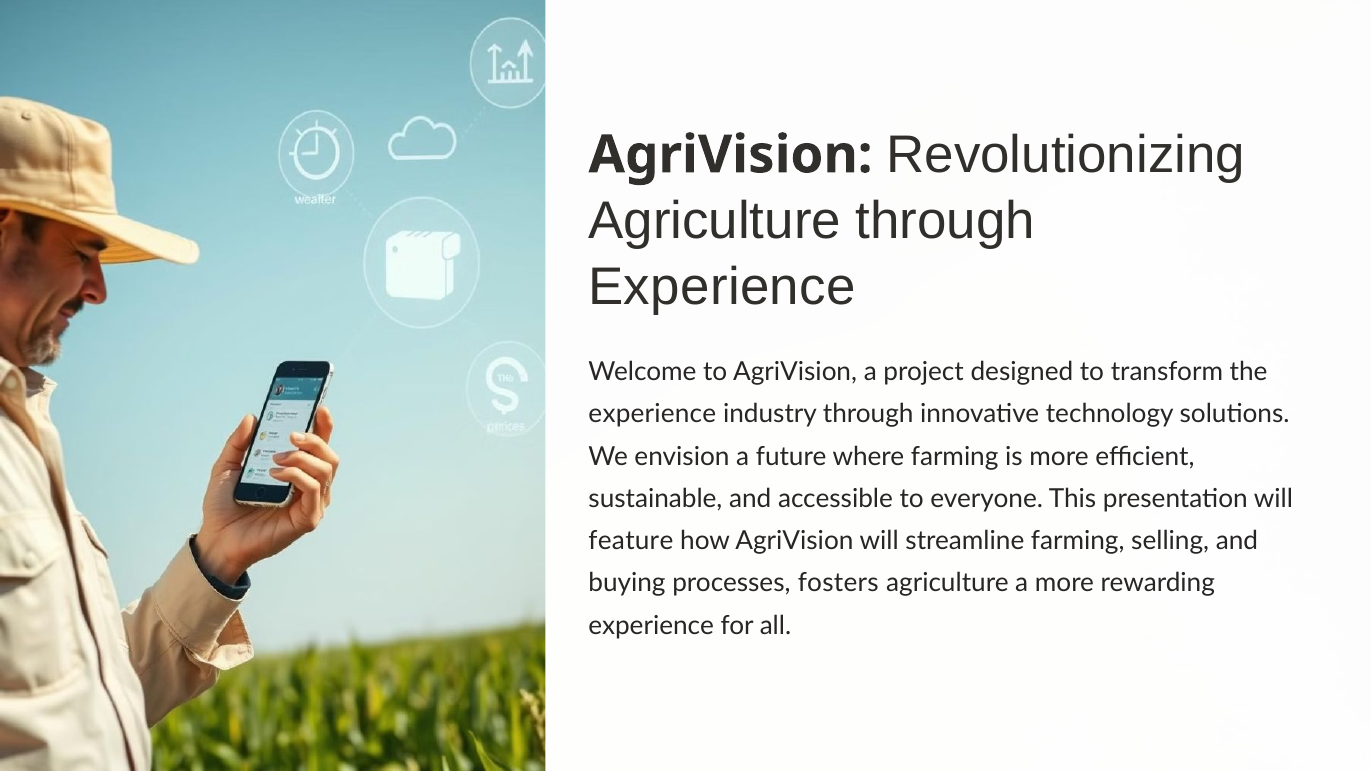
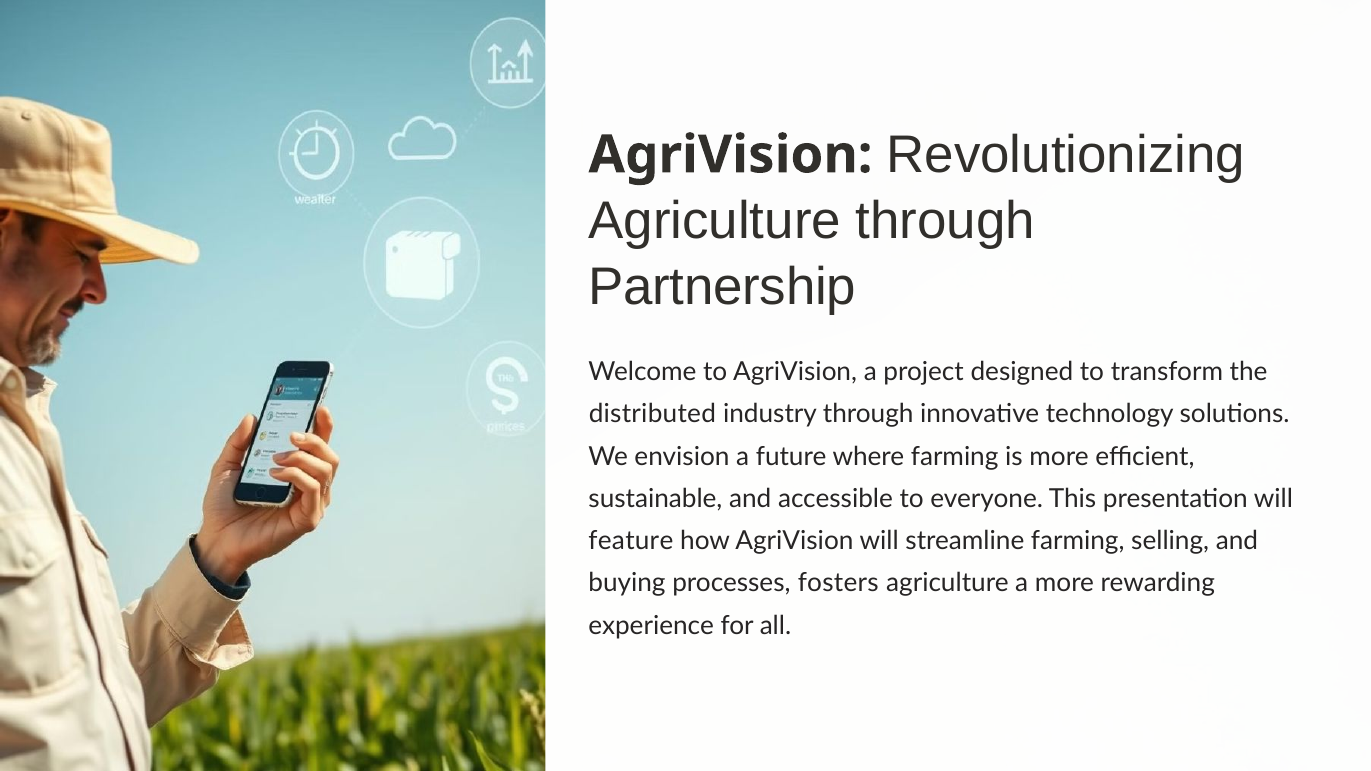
Experience at (722, 287): Experience -> Partnership
experience at (652, 414): experience -> distributed
